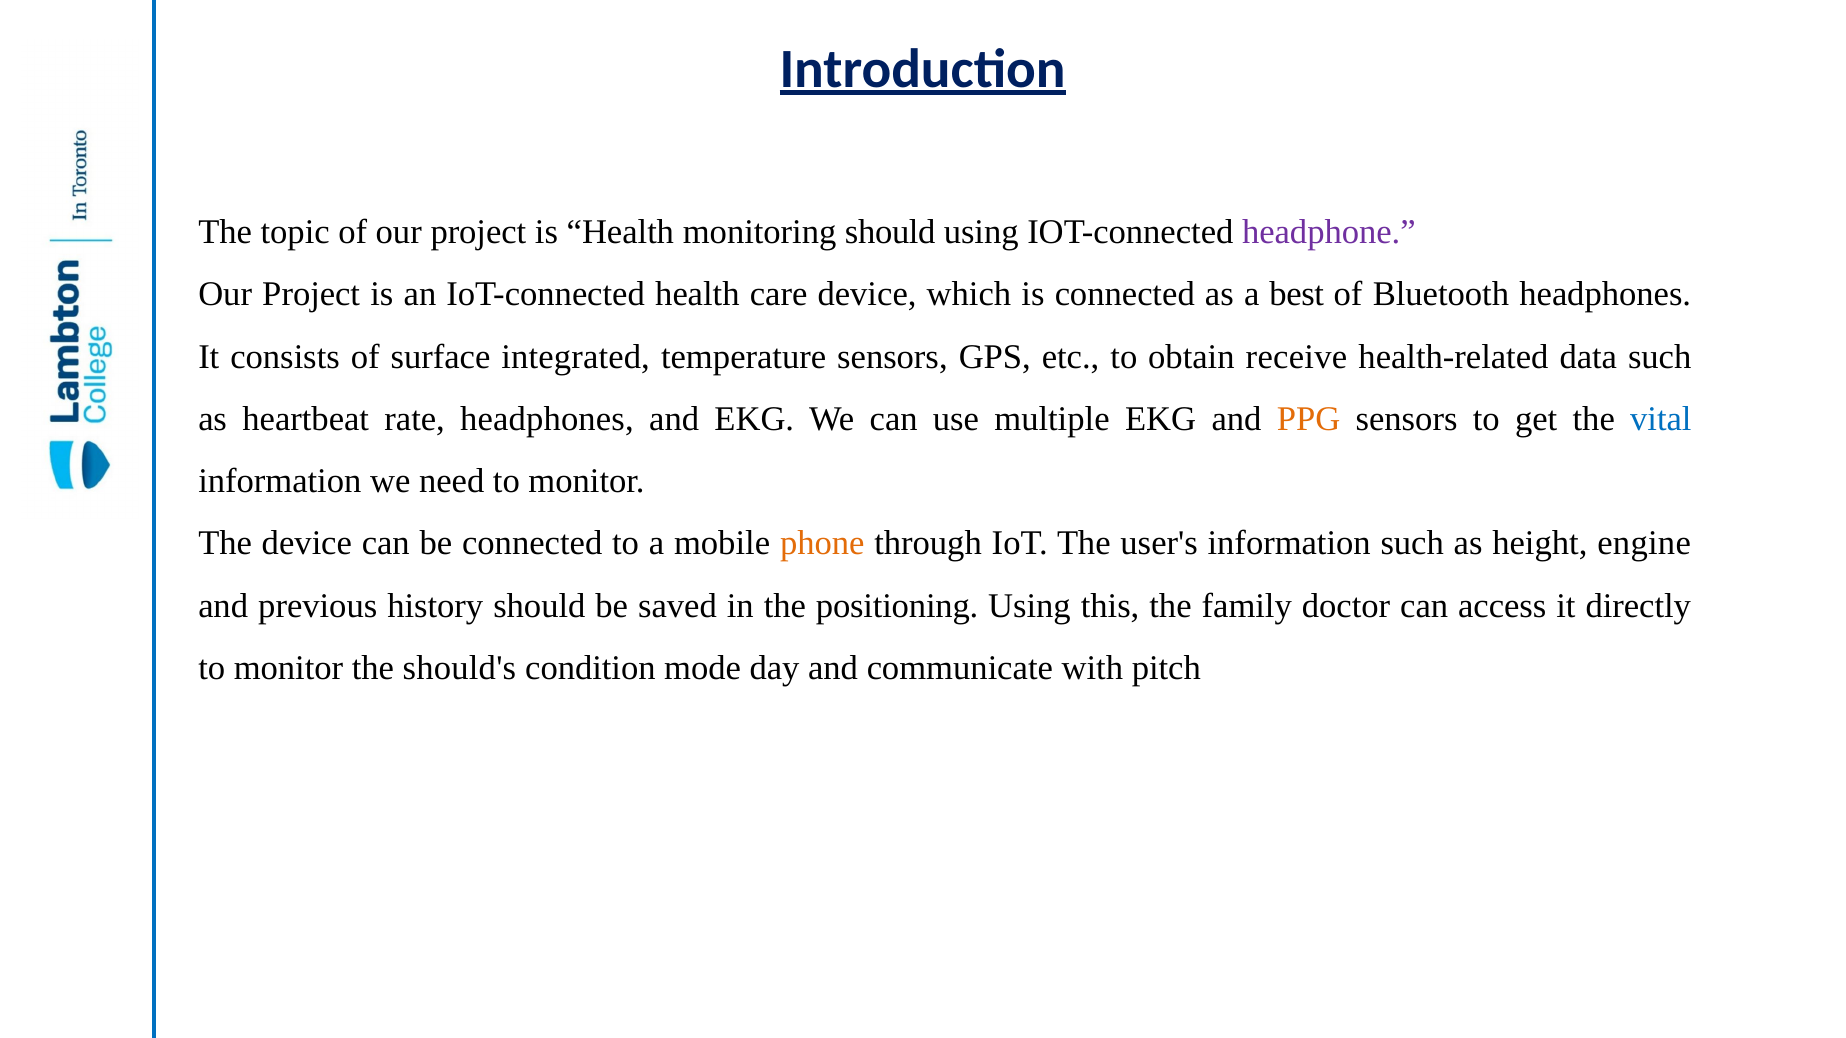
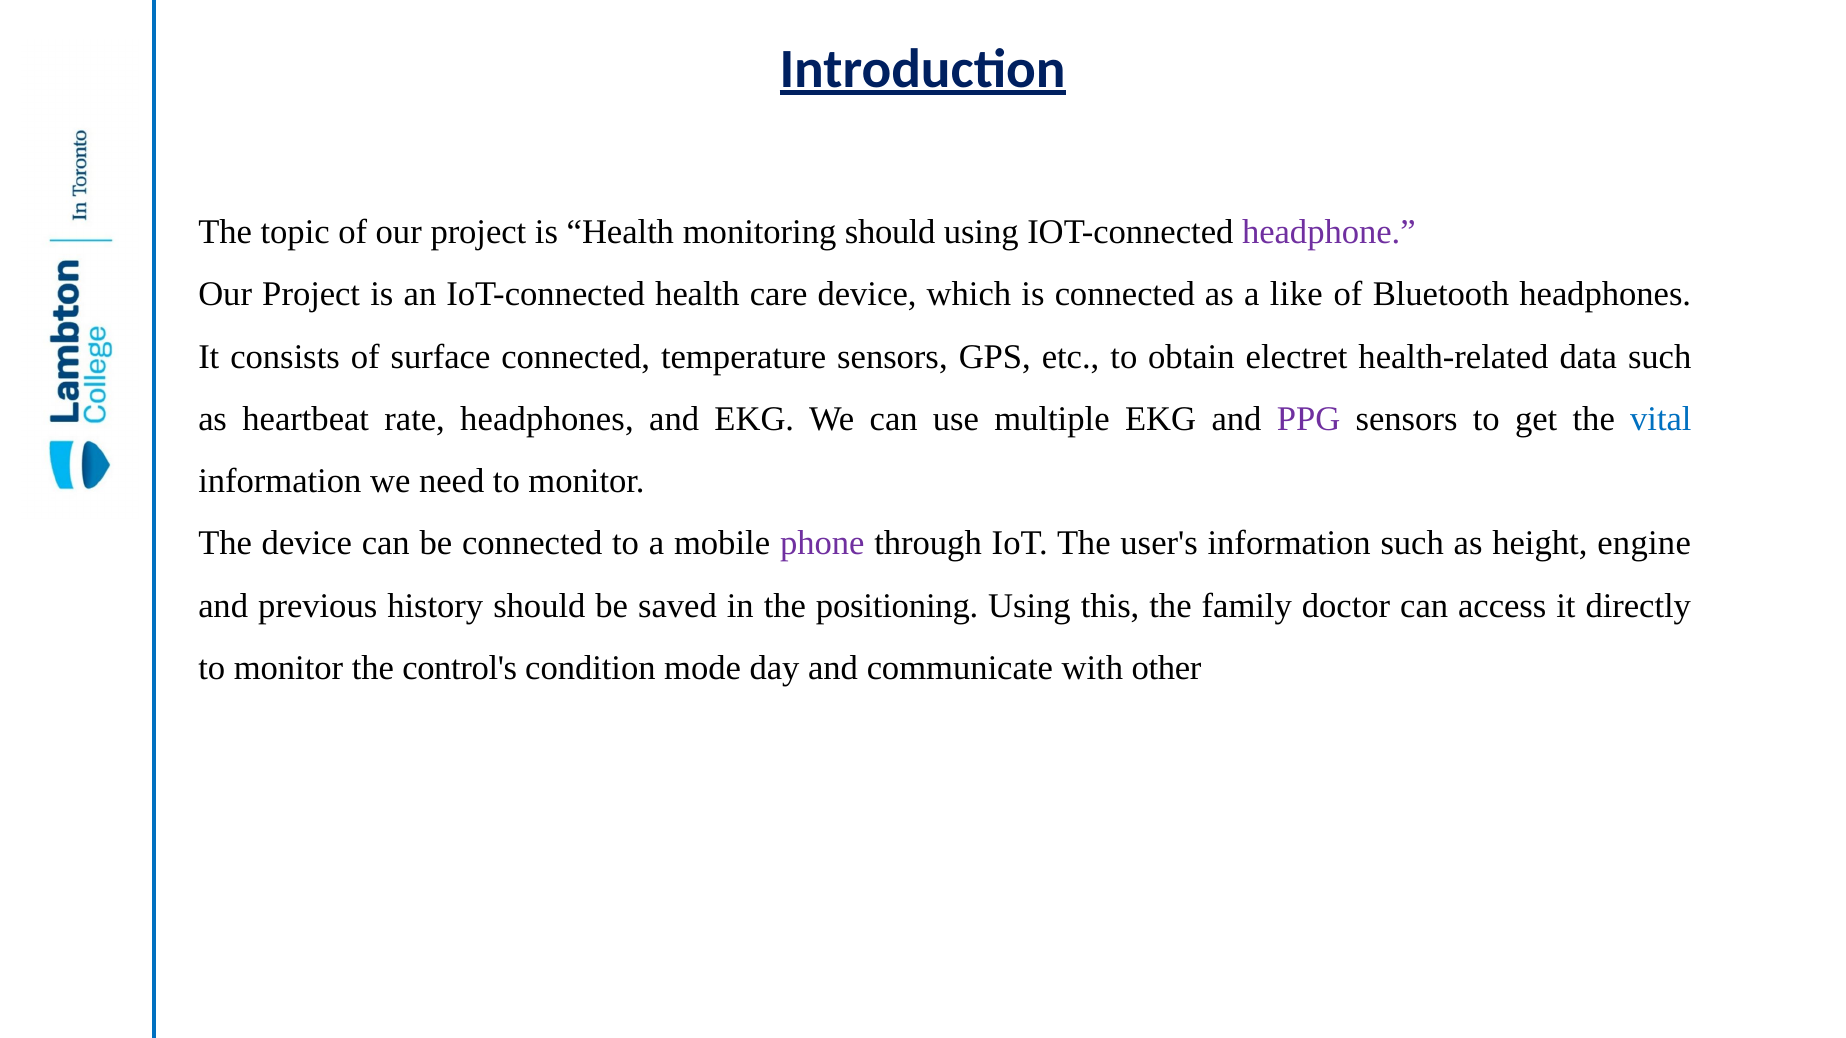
best: best -> like
surface integrated: integrated -> connected
receive: receive -> electret
PPG colour: orange -> purple
phone colour: orange -> purple
should's: should's -> control's
pitch: pitch -> other
